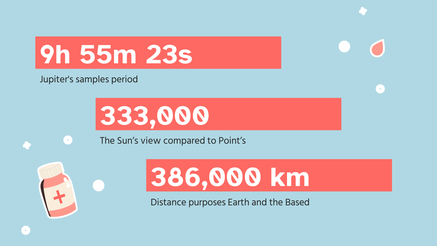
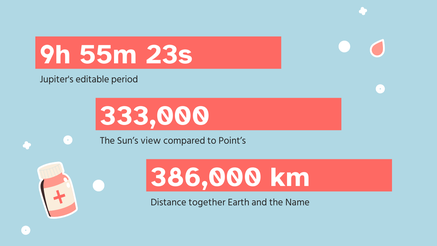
samples: samples -> editable
purposes: purposes -> together
Based: Based -> Name
